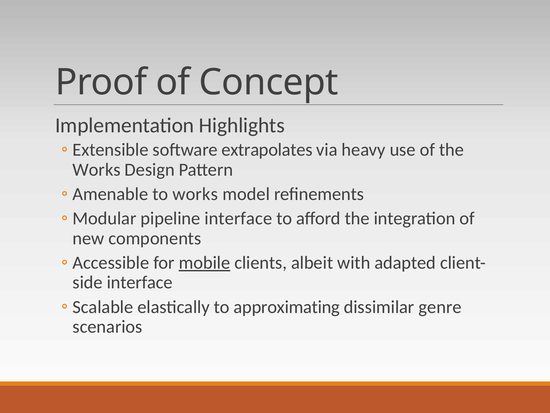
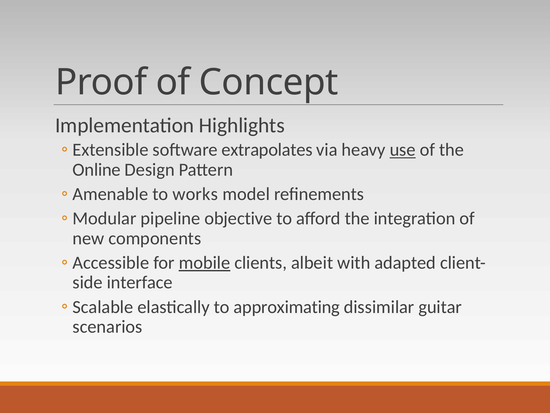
use underline: none -> present
Works at (97, 169): Works -> Online
pipeline interface: interface -> objective
genre: genre -> guitar
